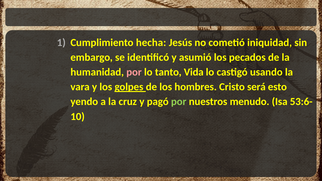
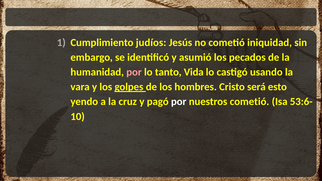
hecha: hecha -> judíos
por at (179, 102) colour: light green -> white
nuestros menudo: menudo -> cometió
